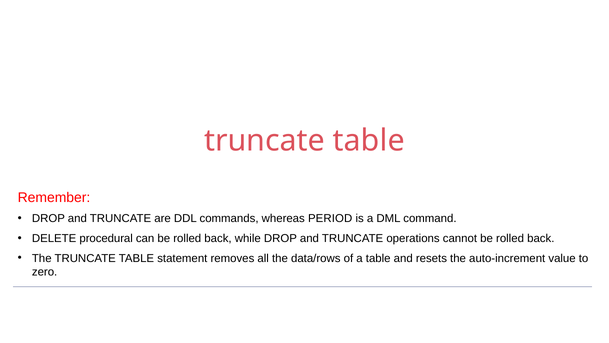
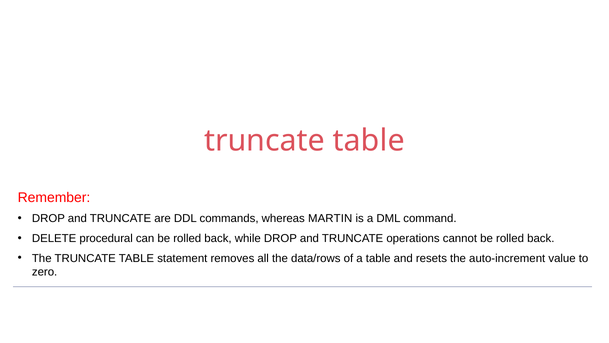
PERIOD: PERIOD -> MARTIN
